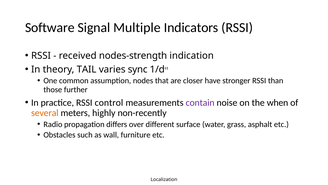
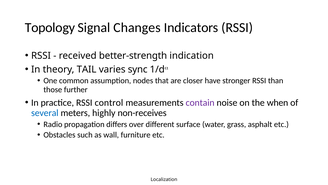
Software: Software -> Topology
Multiple: Multiple -> Changes
nodes-strength: nodes-strength -> better-strength
several colour: orange -> blue
non-recently: non-recently -> non-receives
